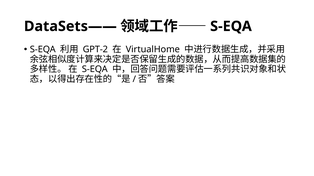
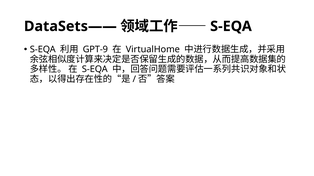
GPT-2: GPT-2 -> GPT-9
